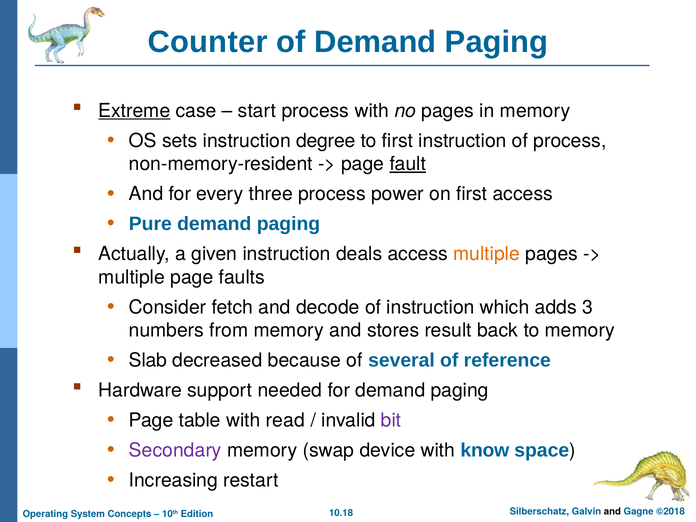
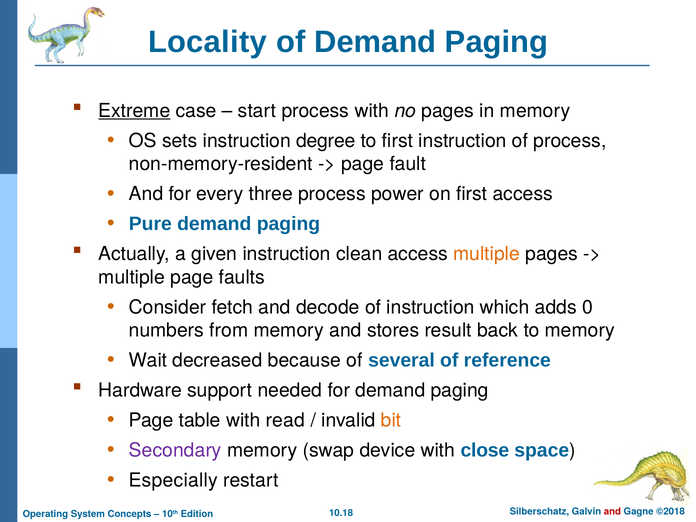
Counter: Counter -> Locality
fault underline: present -> none
deals: deals -> clean
3: 3 -> 0
Slab: Slab -> Wait
bit colour: purple -> orange
know: know -> close
Increasing: Increasing -> Especially
and at (612, 511) colour: black -> red
